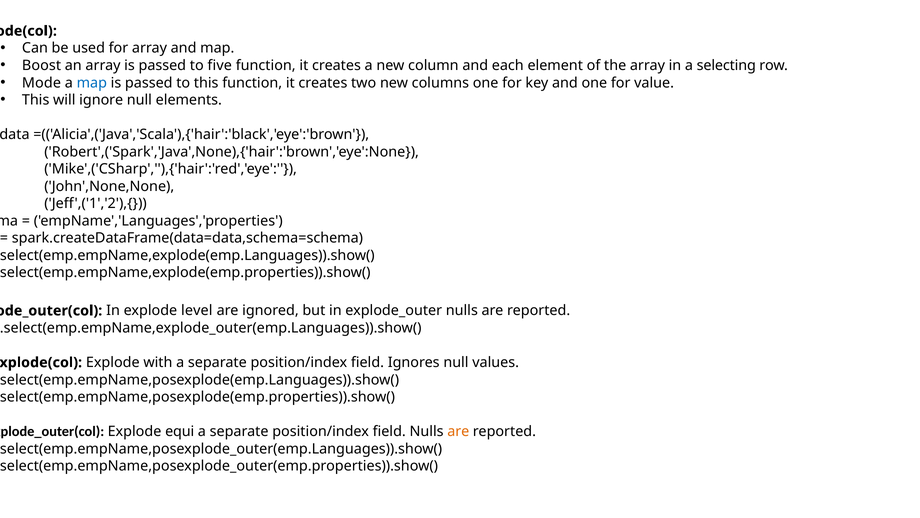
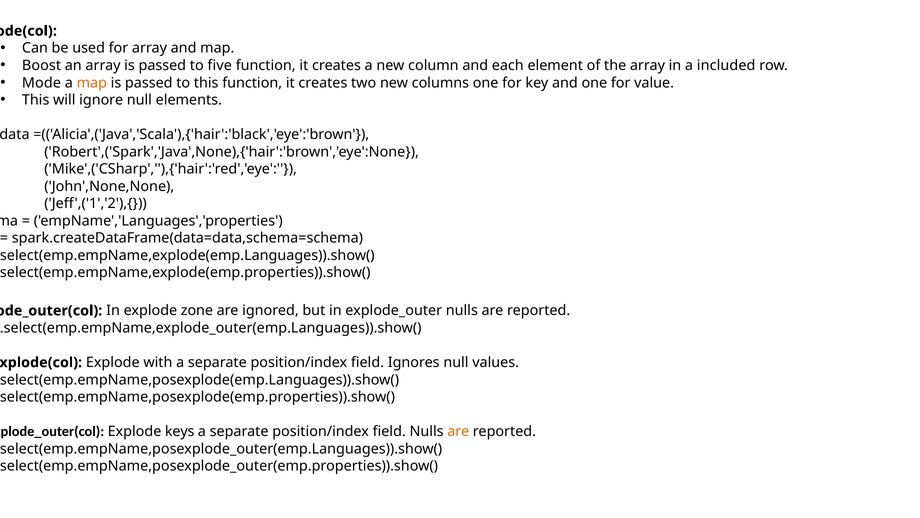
selecting: selecting -> included
map at (92, 83) colour: blue -> orange
level: level -> zone
equi: equi -> keys
